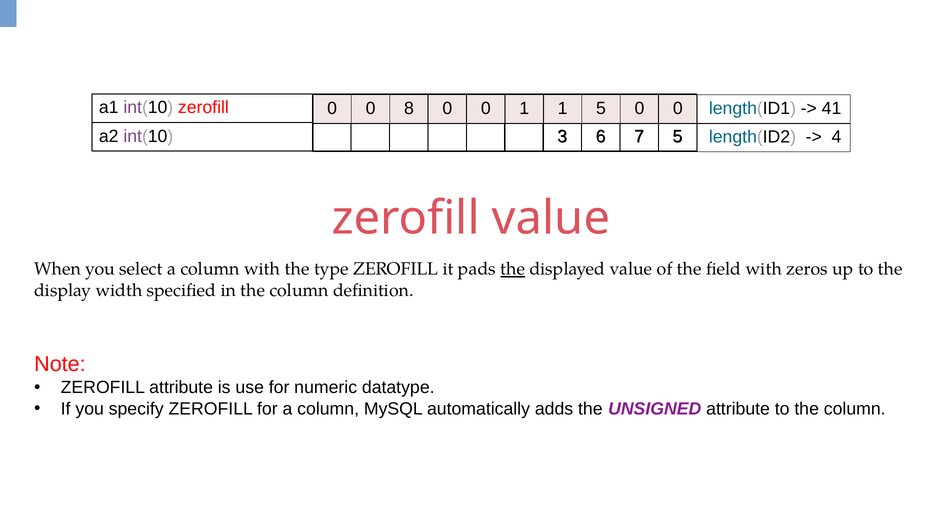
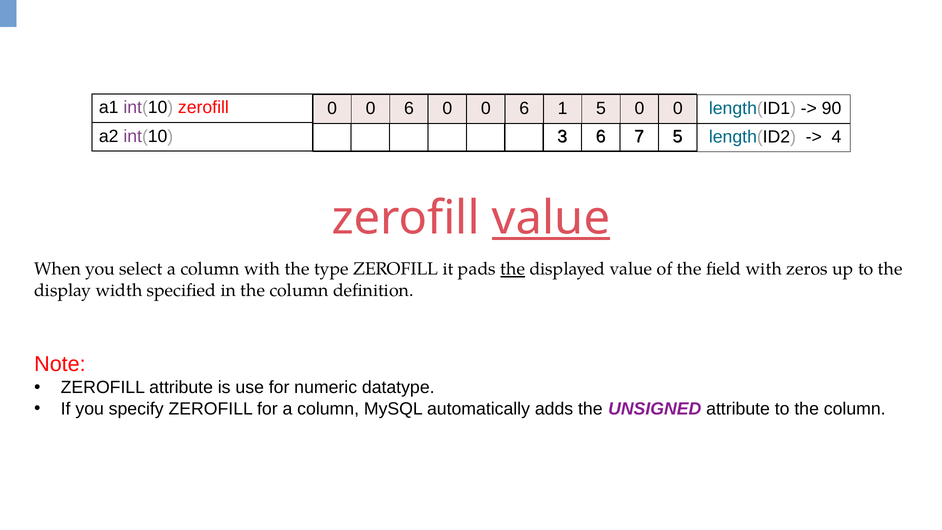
8 at (409, 108): 8 -> 6
1 at (524, 108): 1 -> 6
41: 41 -> 90
value at (551, 218) underline: none -> present
